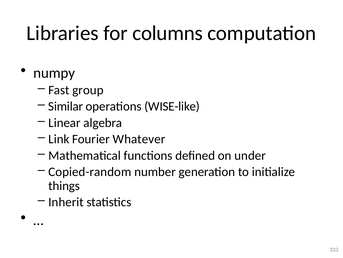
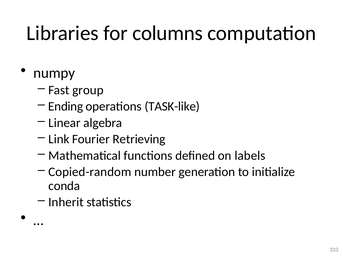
Similar: Similar -> Ending
WISE-like: WISE-like -> TASK-like
Whatever: Whatever -> Retrieving
under: under -> labels
things: things -> conda
